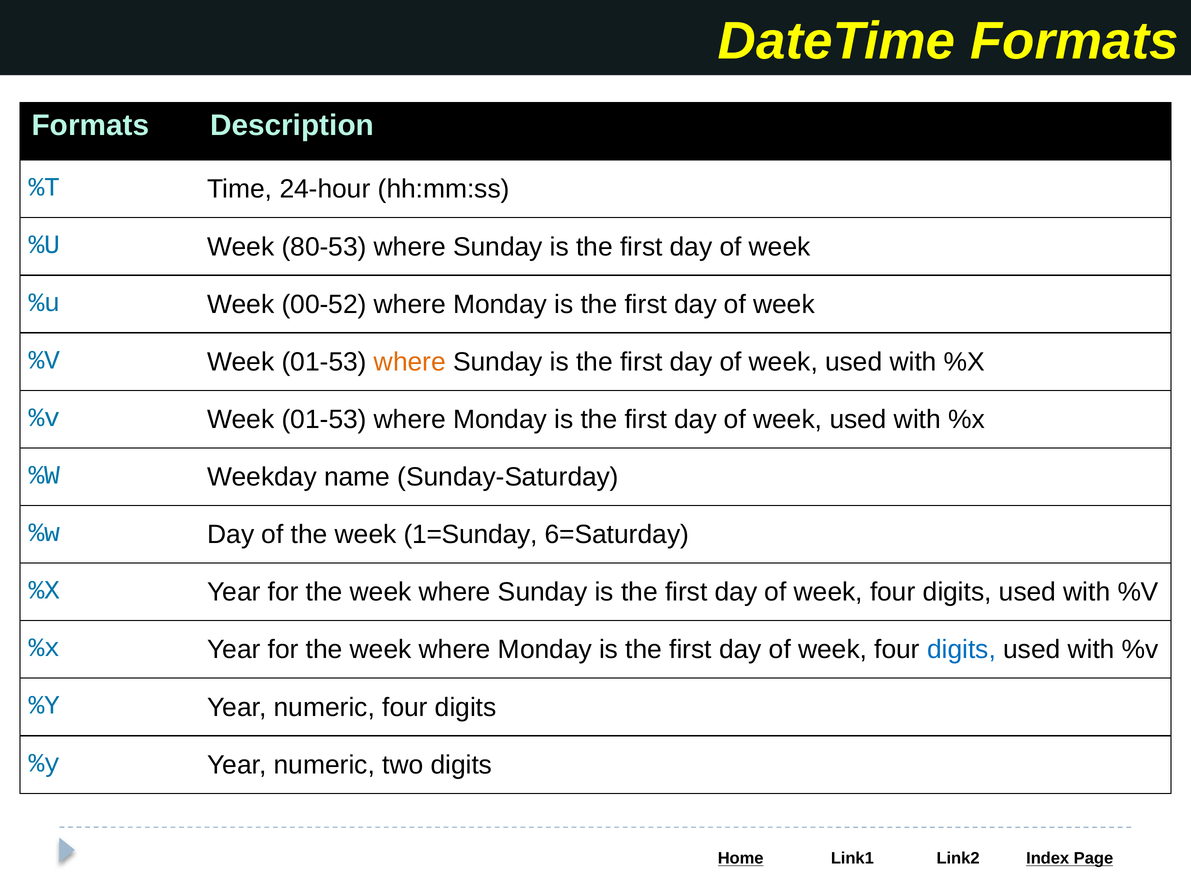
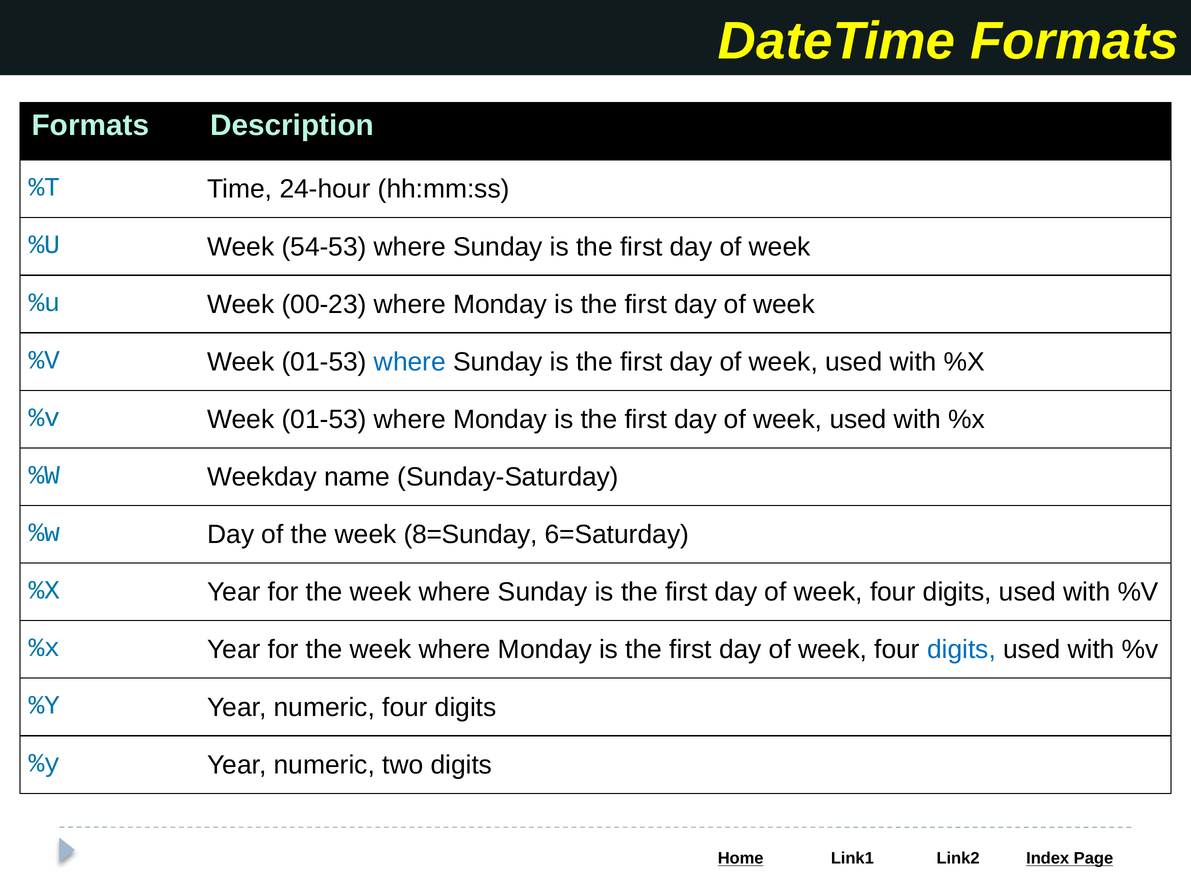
80-53: 80-53 -> 54-53
00-52: 00-52 -> 00-23
where at (410, 362) colour: orange -> blue
1=Sunday: 1=Sunday -> 8=Sunday
